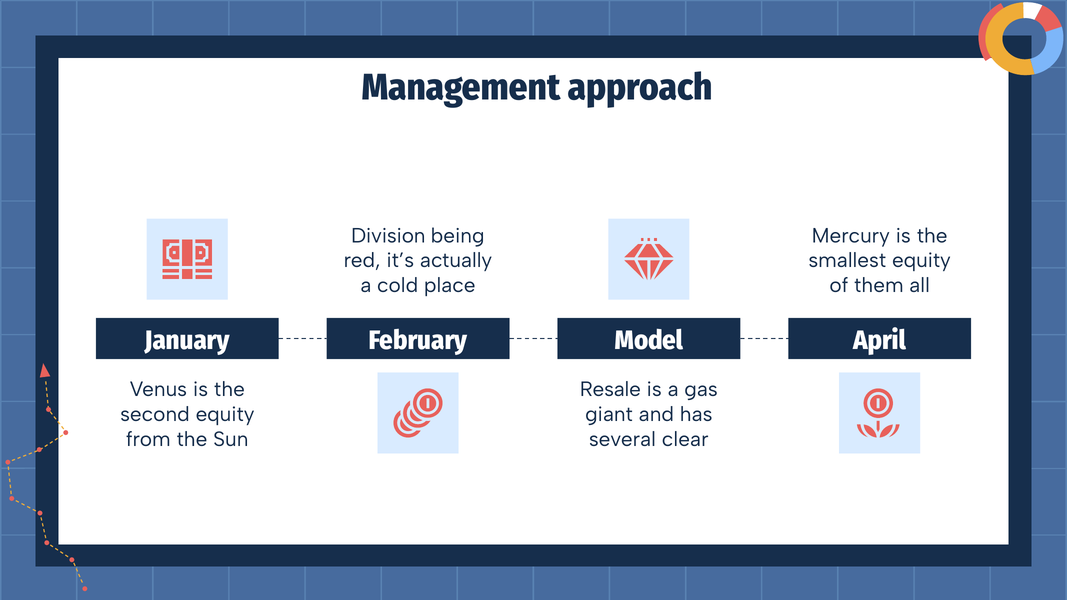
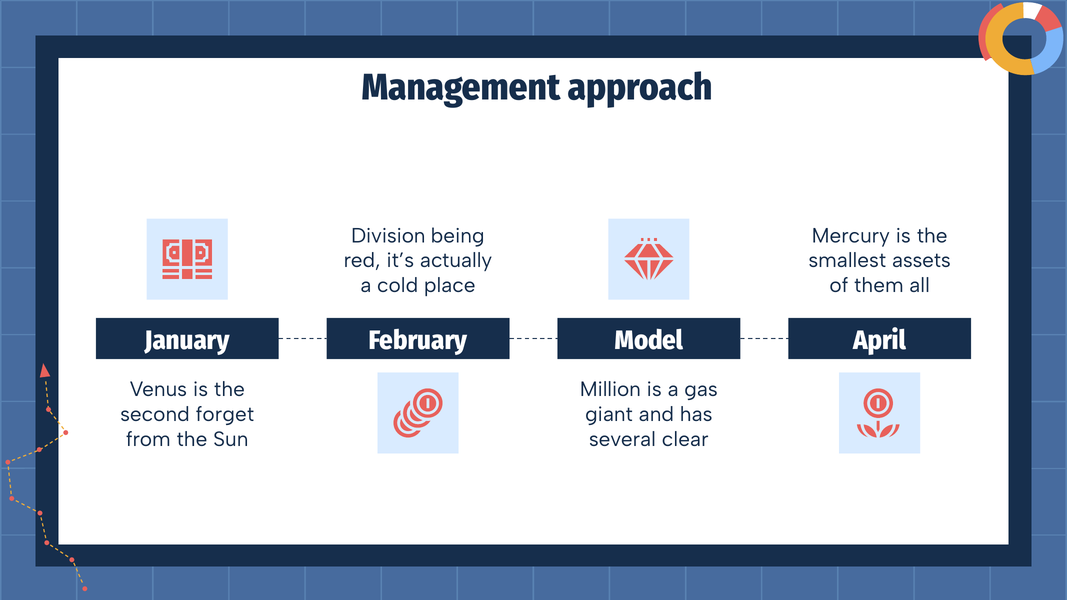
smallest equity: equity -> assets
Resale: Resale -> Million
second equity: equity -> forget
